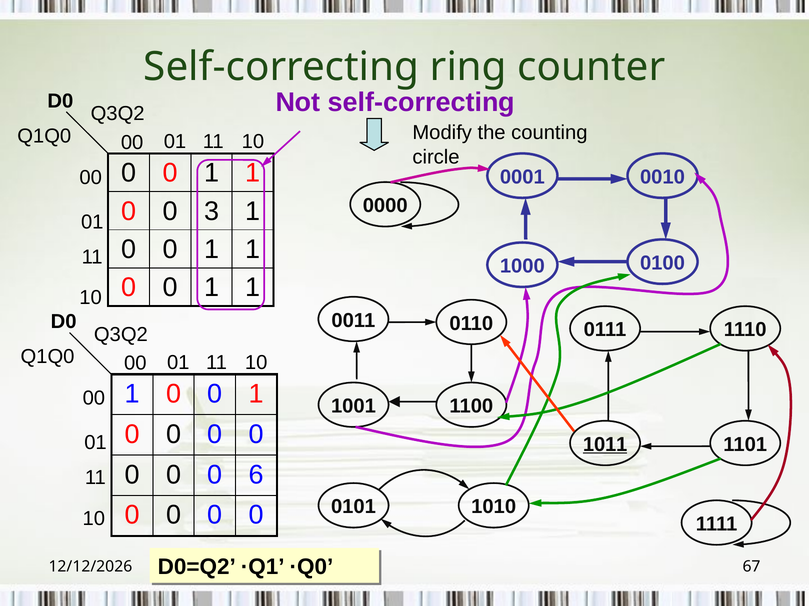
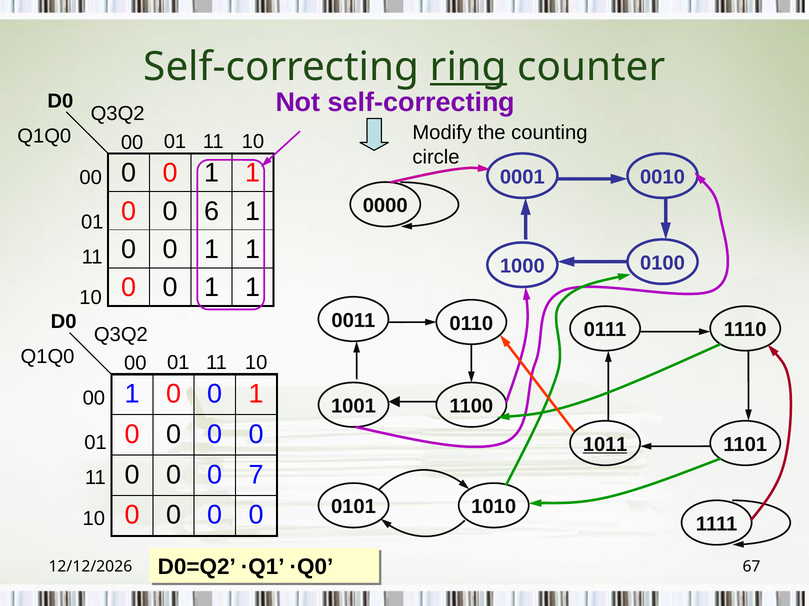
ring underline: none -> present
3: 3 -> 6
6: 6 -> 7
